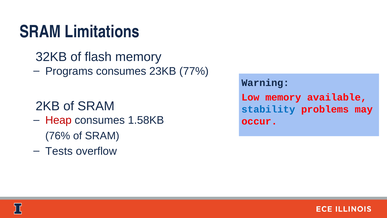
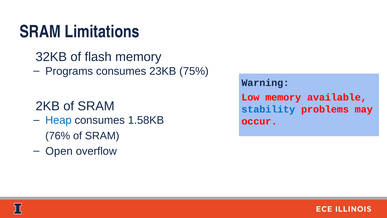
77%: 77% -> 75%
Heap colour: red -> blue
Tests: Tests -> Open
